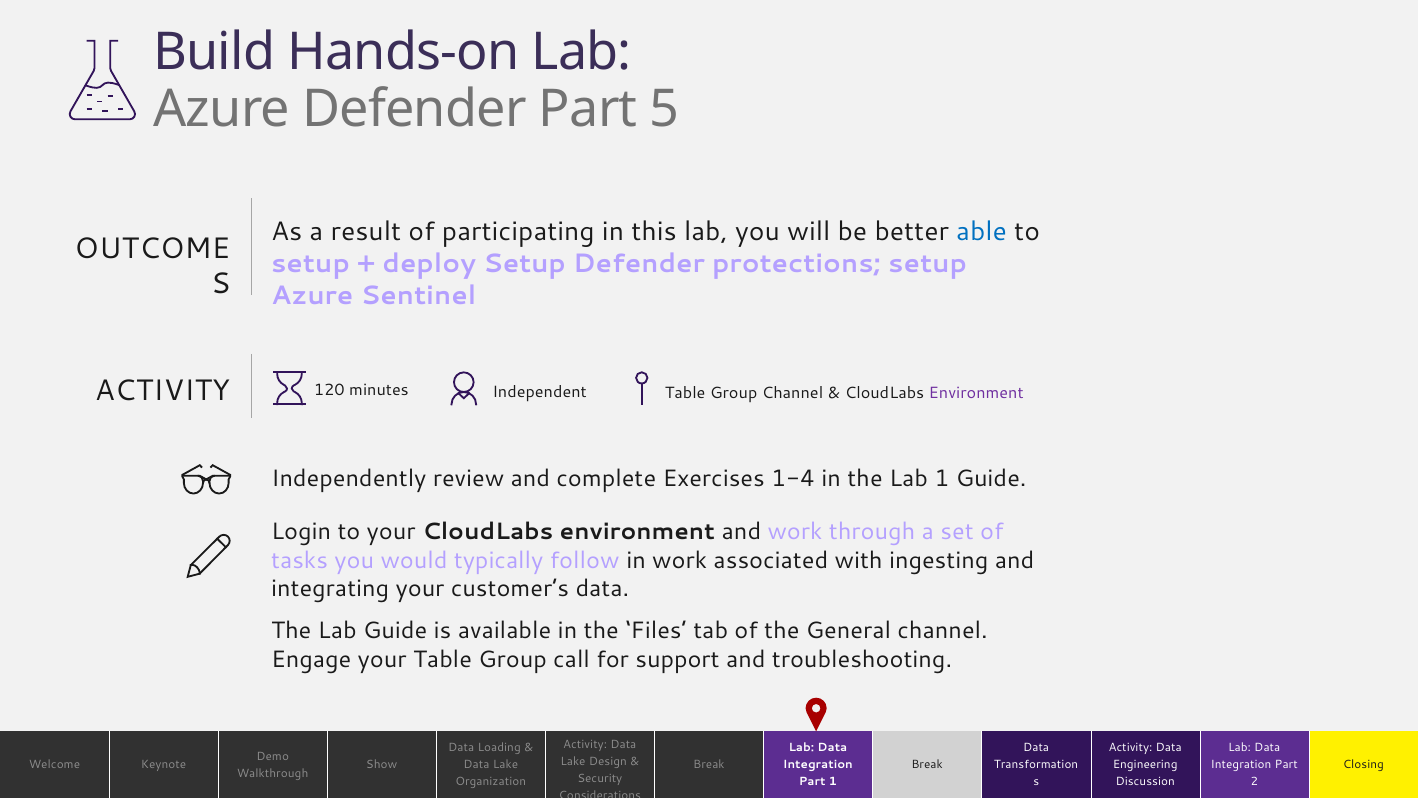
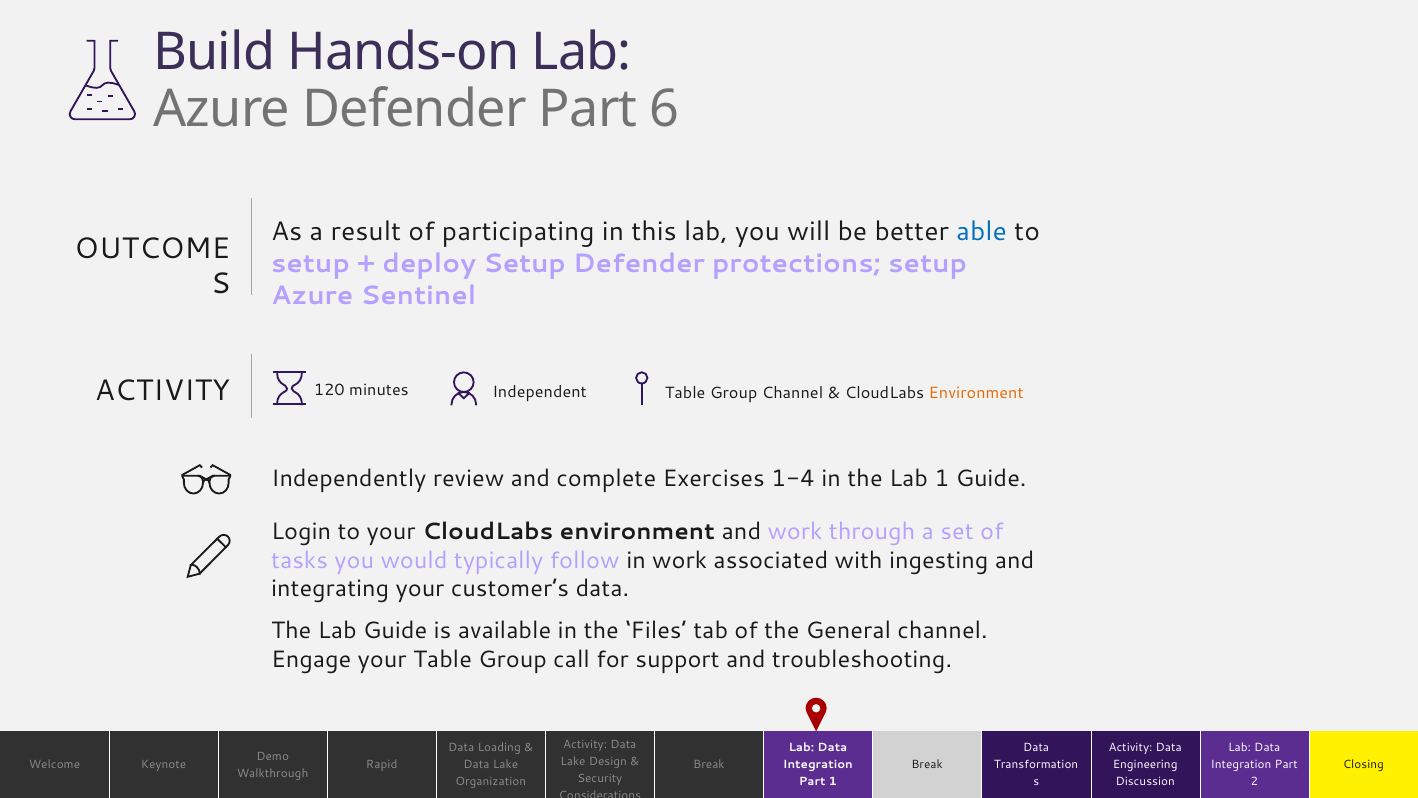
5: 5 -> 6
Environment at (976, 393) colour: purple -> orange
Show: Show -> Rapid
